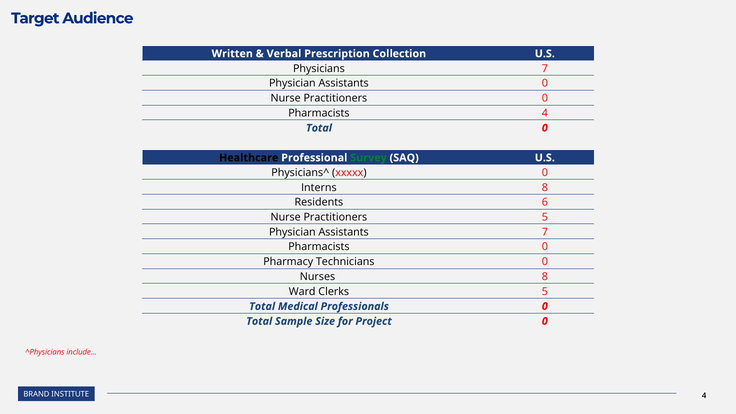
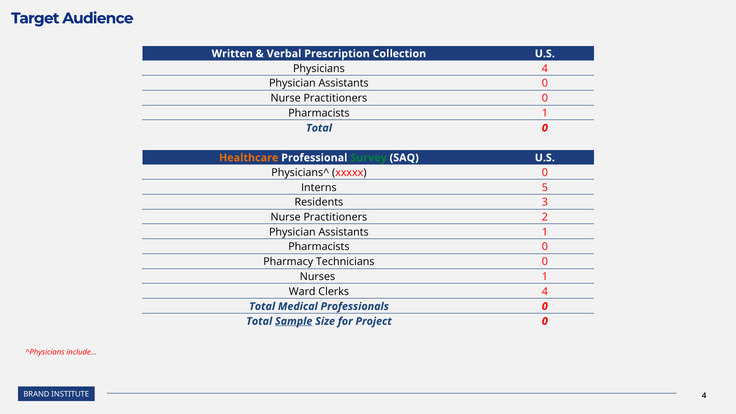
Physicians 7: 7 -> 4
Pharmacists 4: 4 -> 1
Healthcare colour: black -> orange
Interns 8: 8 -> 5
6: 6 -> 3
Practitioners 5: 5 -> 2
Assistants 7: 7 -> 1
Nurses 8: 8 -> 1
Clerks 5: 5 -> 4
Sample underline: none -> present
